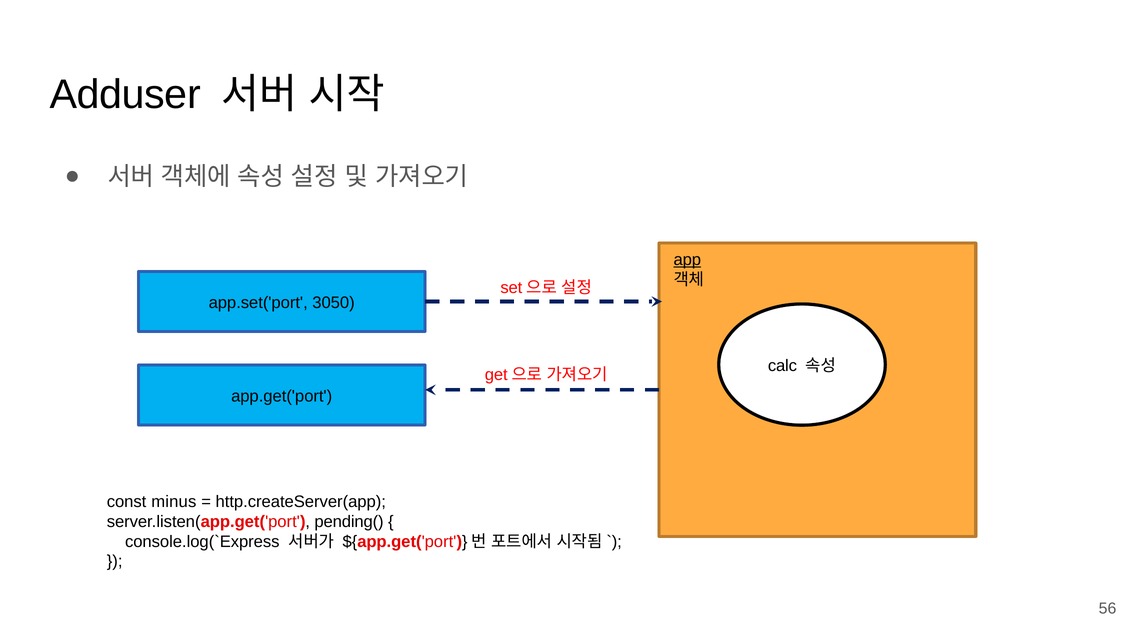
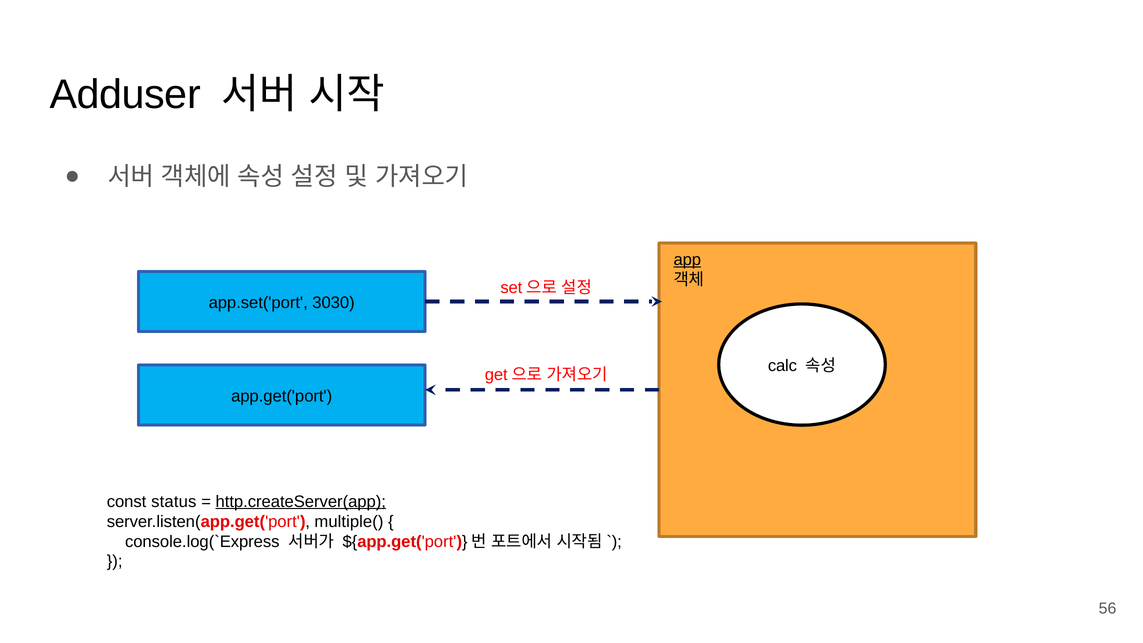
3050: 3050 -> 3030
minus: minus -> status
http.createServer(app underline: none -> present
pending(: pending( -> multiple(
